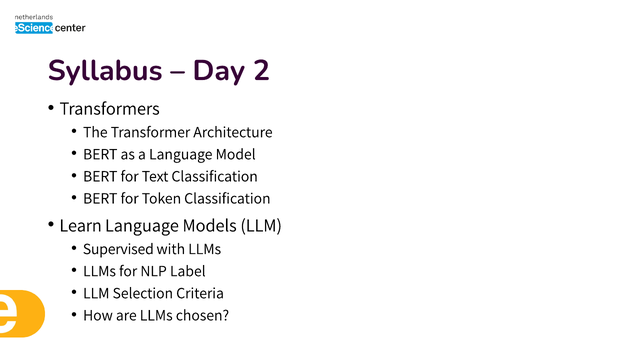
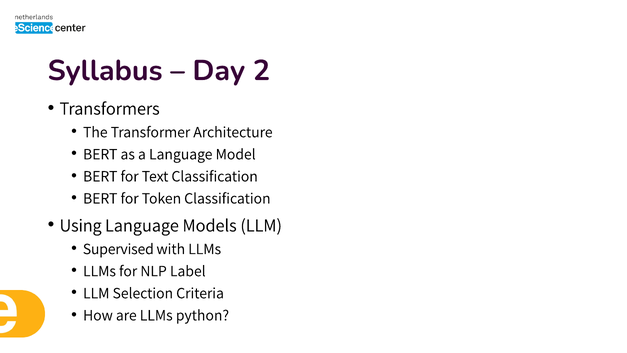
Learn: Learn -> Using
chosen: chosen -> python
